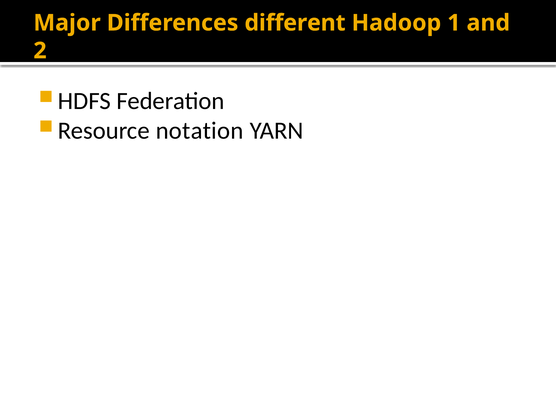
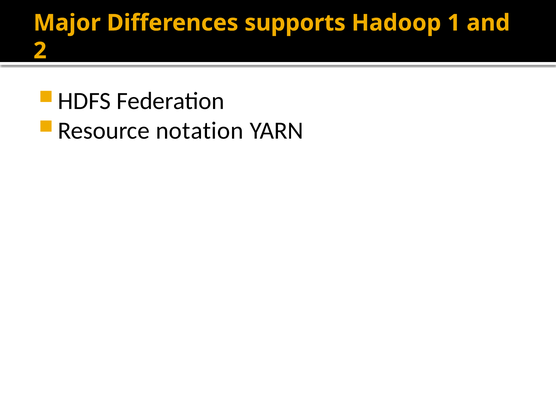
different: different -> supports
